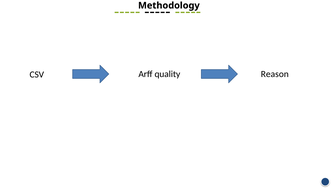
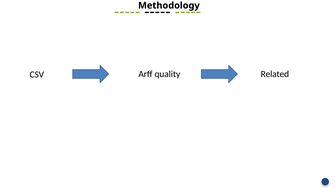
Reason: Reason -> Related
